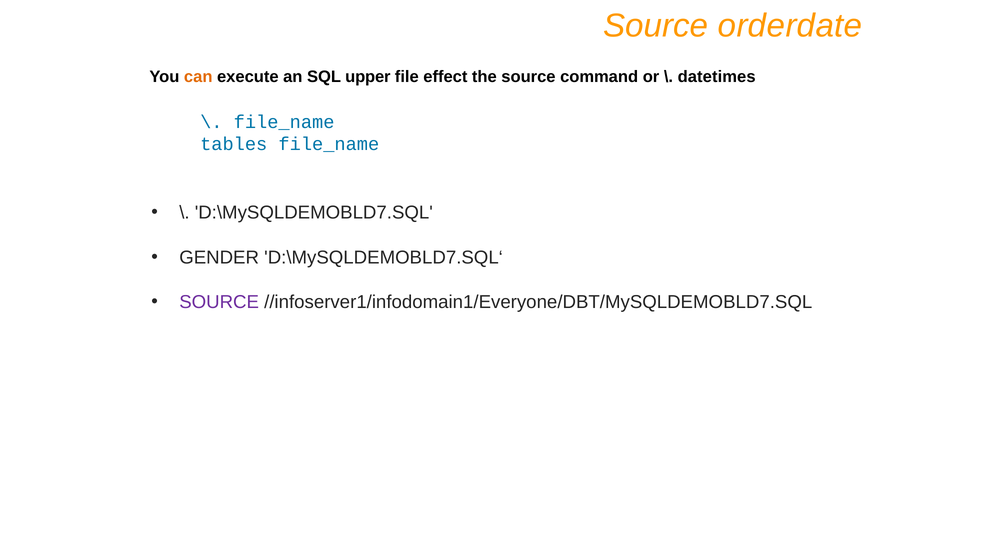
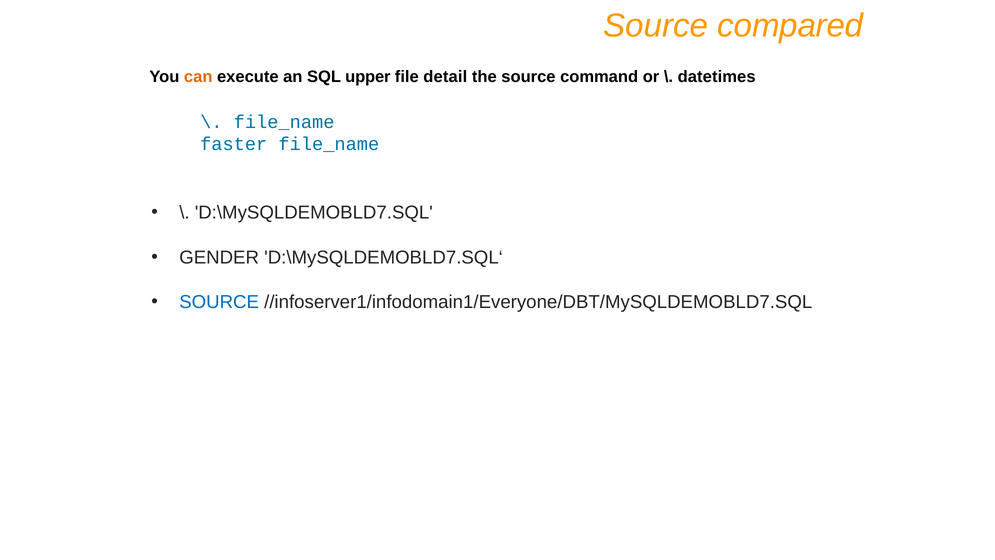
orderdate: orderdate -> compared
effect: effect -> detail
tables: tables -> faster
SOURCE at (219, 302) colour: purple -> blue
